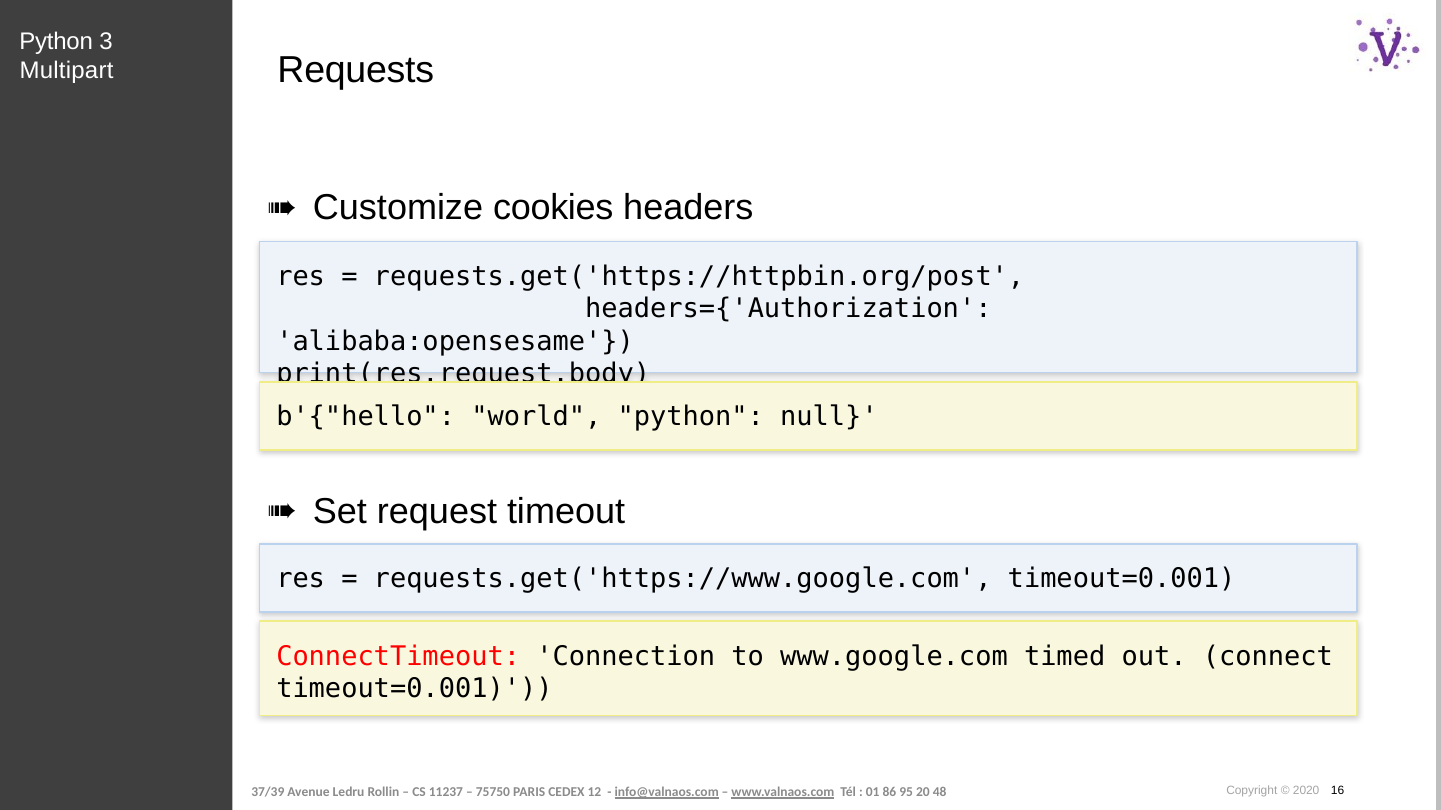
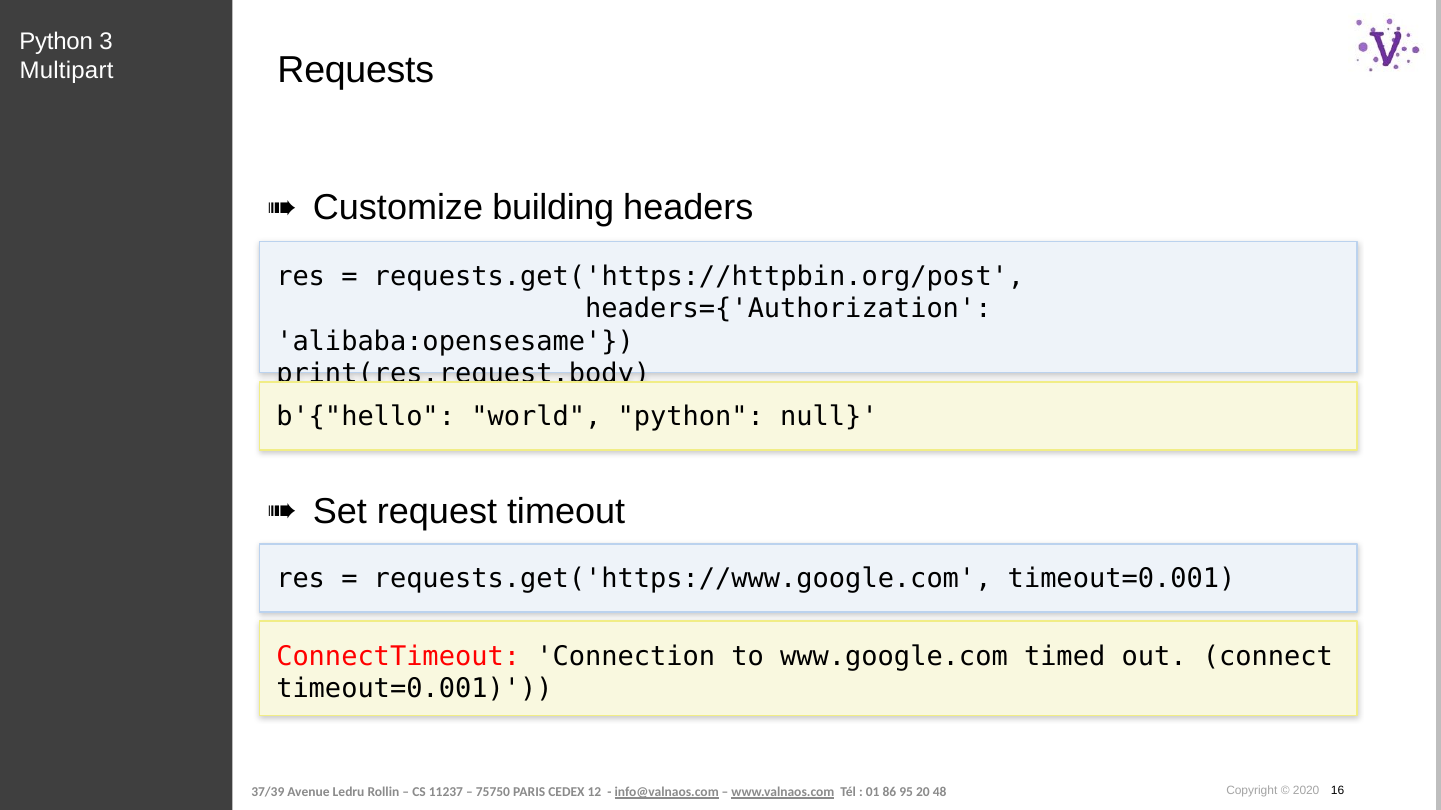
cookies: cookies -> building
